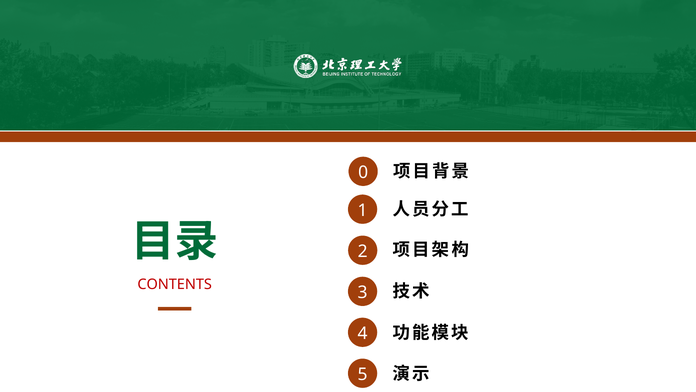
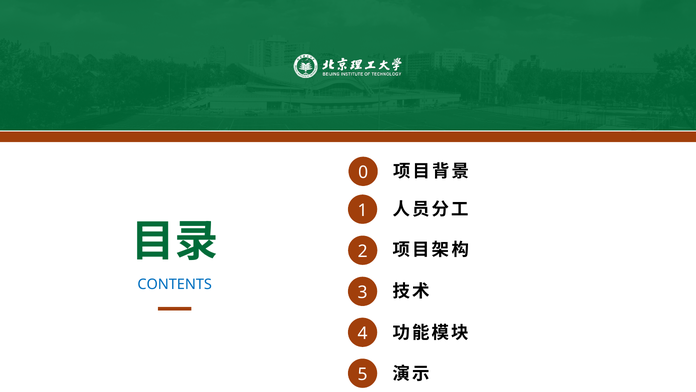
CONTENTS colour: red -> blue
